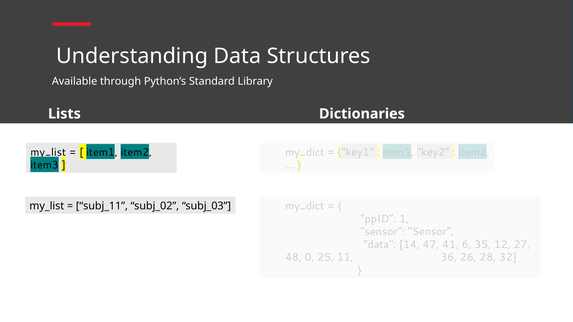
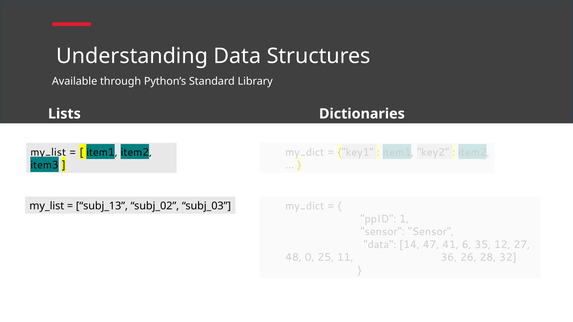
subj_11: subj_11 -> subj_13
